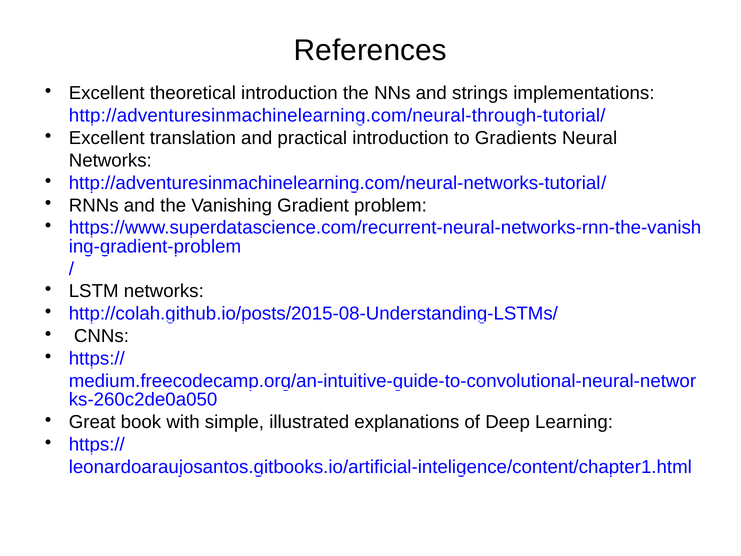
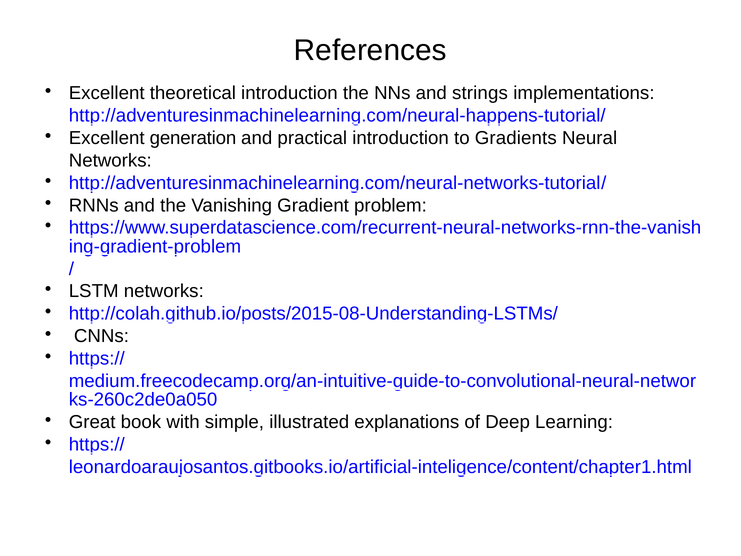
http://adventuresinmachinelearning.com/neural-through-tutorial/: http://adventuresinmachinelearning.com/neural-through-tutorial/ -> http://adventuresinmachinelearning.com/neural-happens-tutorial/
translation: translation -> generation
